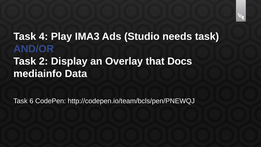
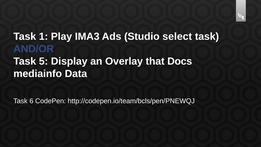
4: 4 -> 1
needs: needs -> select
2: 2 -> 5
